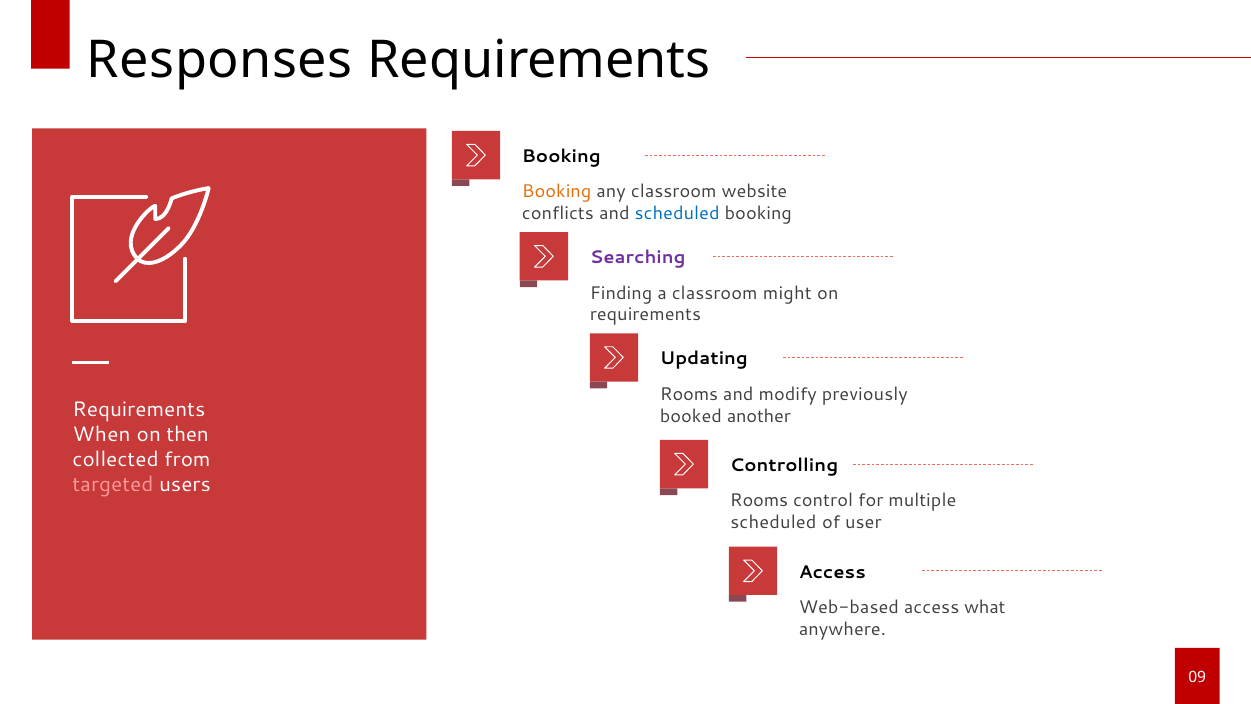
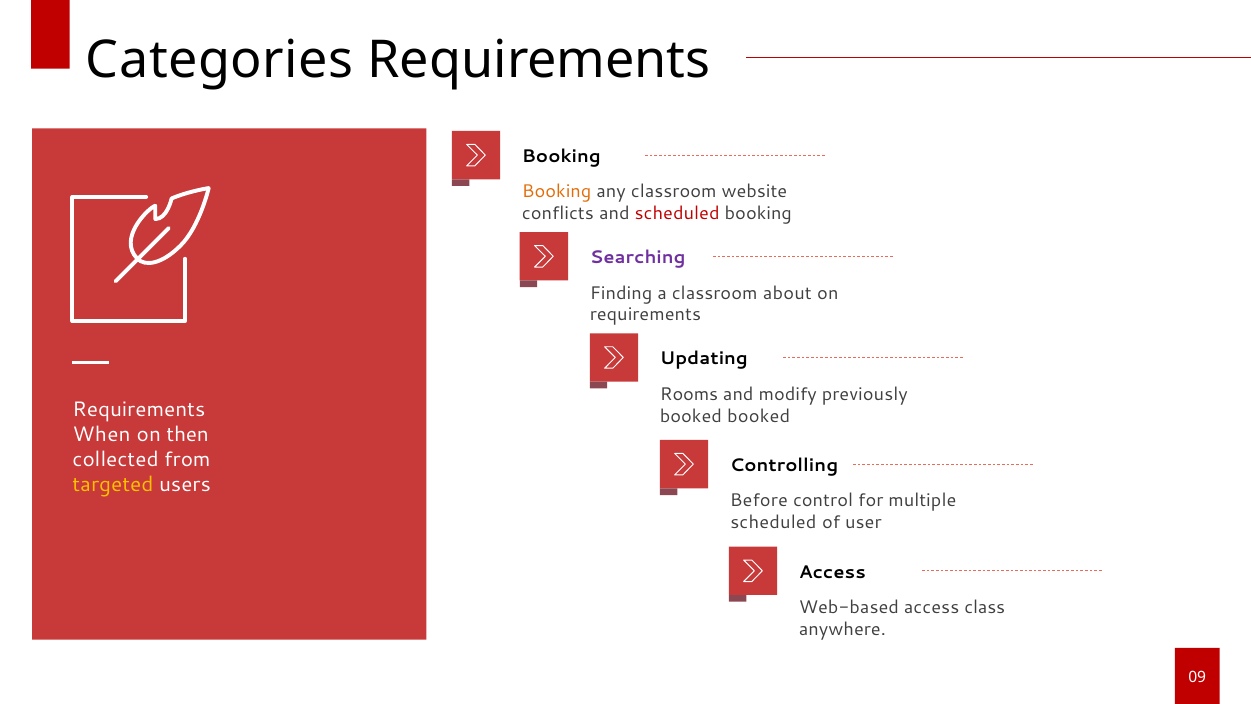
Responses: Responses -> Categories
scheduled at (677, 214) colour: blue -> red
might: might -> about
booked another: another -> booked
targeted colour: pink -> yellow
Rooms at (759, 501): Rooms -> Before
what: what -> class
